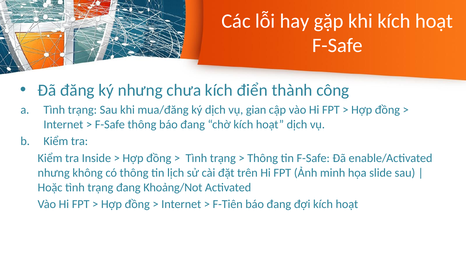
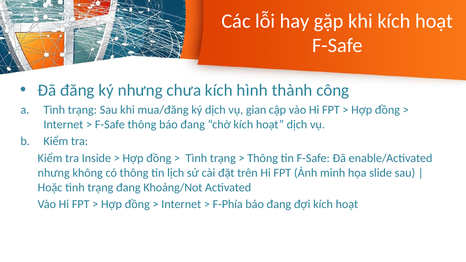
điển: điển -> hình
F-Tiên: F-Tiên -> F-Phía
